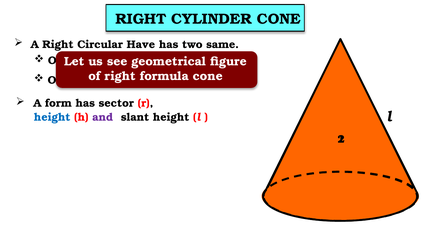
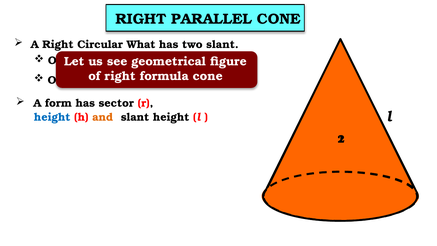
CYLINDER: CYLINDER -> PARALLEL
Have: Have -> What
two same: same -> slant
and colour: purple -> orange
